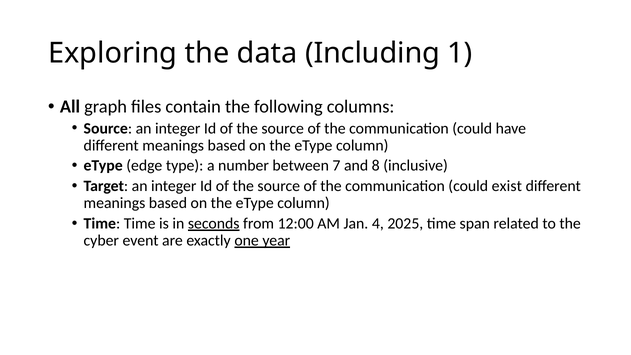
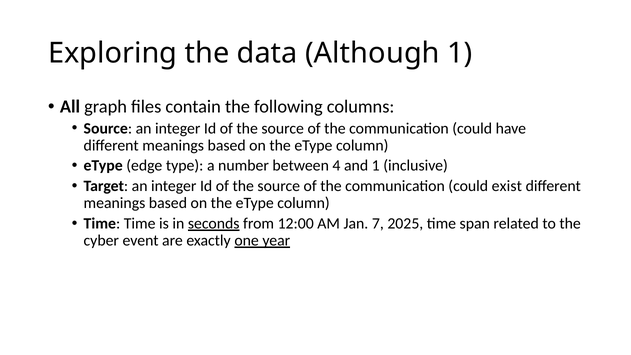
Including: Including -> Although
7: 7 -> 4
and 8: 8 -> 1
4: 4 -> 7
